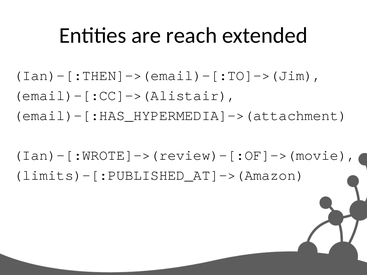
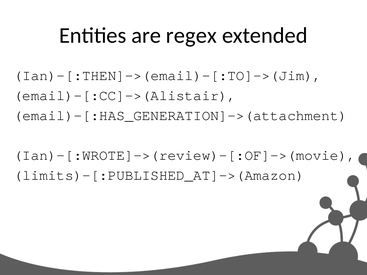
reach: reach -> regex
email)-[:HAS_HYPERMEDIA]->(attachment: email)-[:HAS_HYPERMEDIA]->(attachment -> email)-[:HAS_GENERATION]->(attachment
